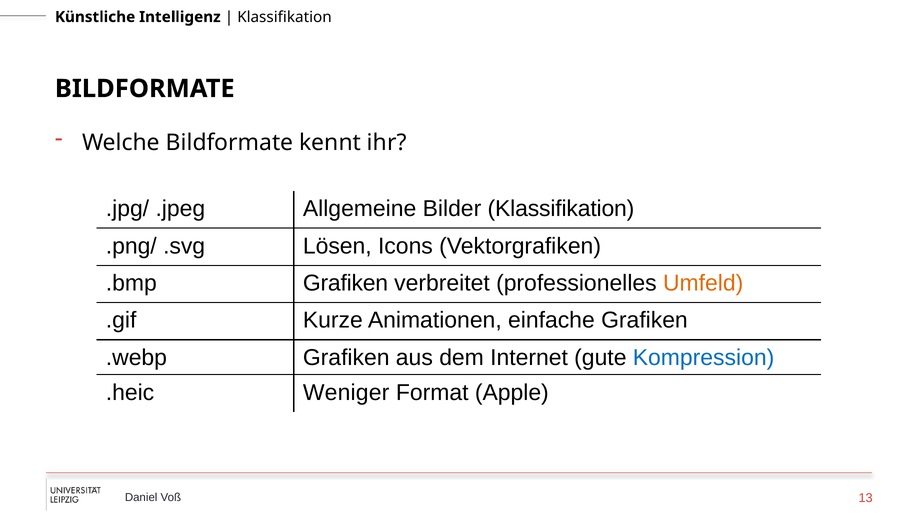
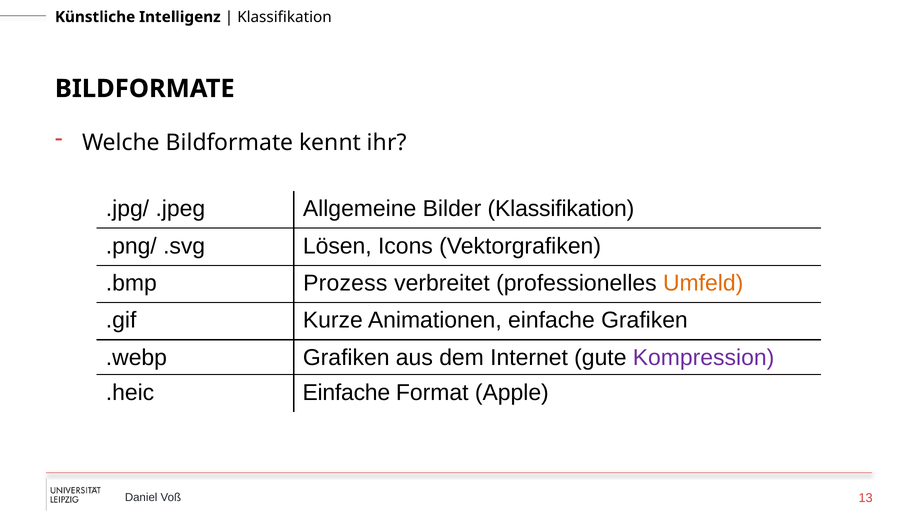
.bmp Grafiken: Grafiken -> Prozess
Kompression colour: blue -> purple
.heic Weniger: Weniger -> Einfache
